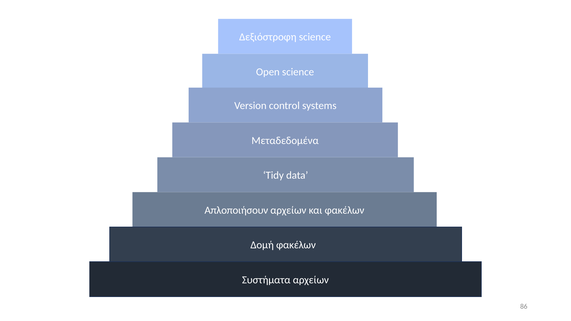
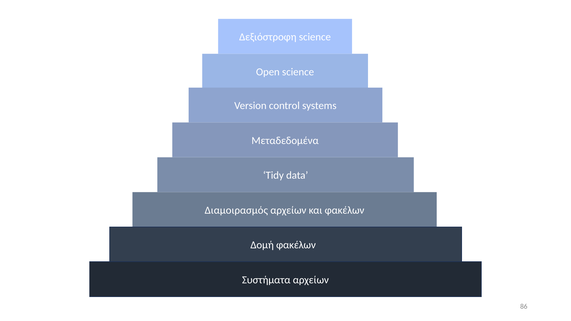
Απλοποιήσουν: Απλοποιήσουν -> Διαμοιρασμός
